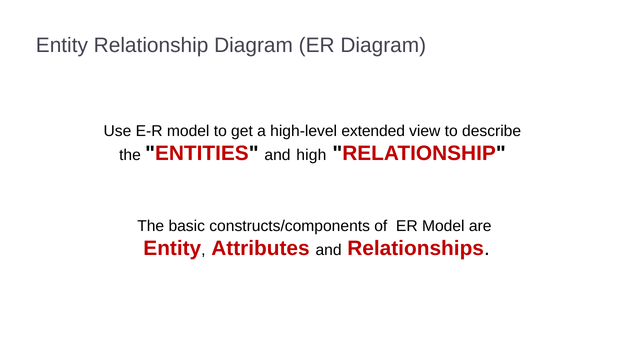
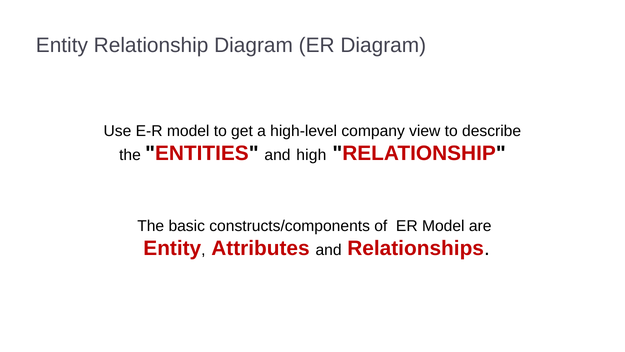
extended: extended -> company
